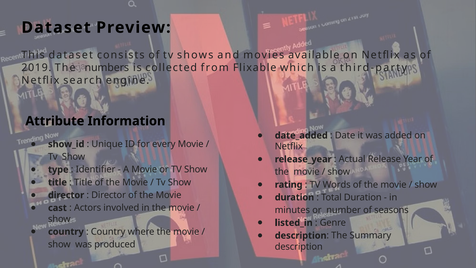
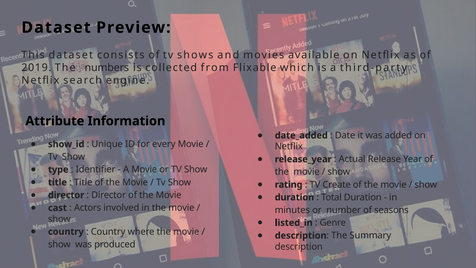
Words: Words -> Create
